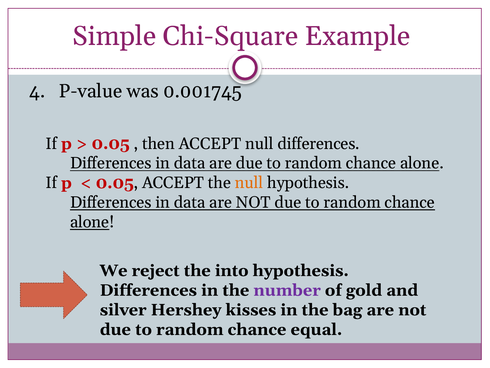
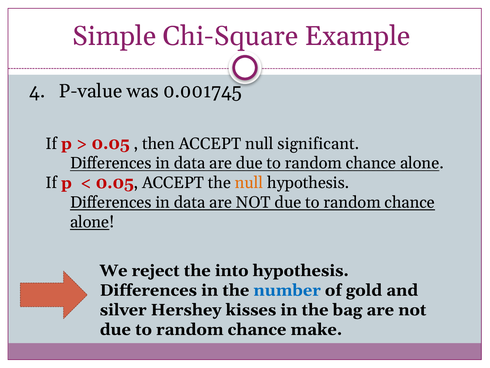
null differences: differences -> significant
number colour: purple -> blue
equal: equal -> make
